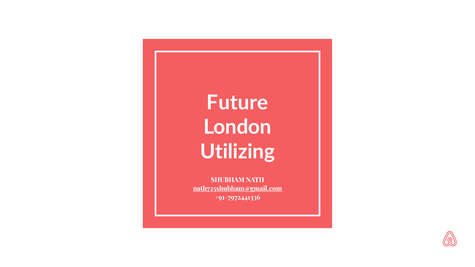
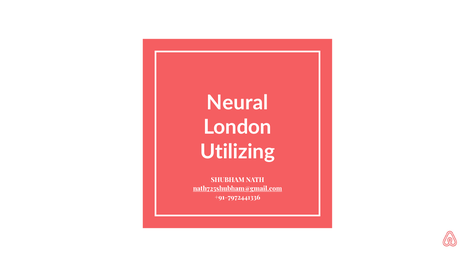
Future: Future -> Neural
